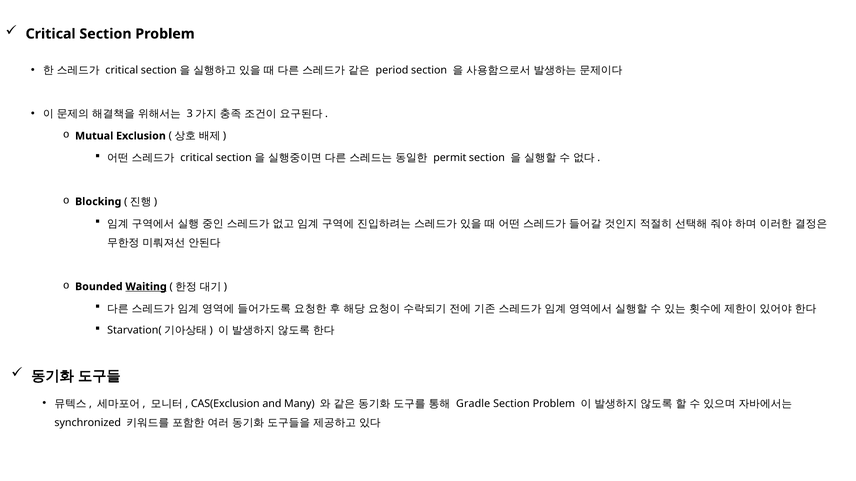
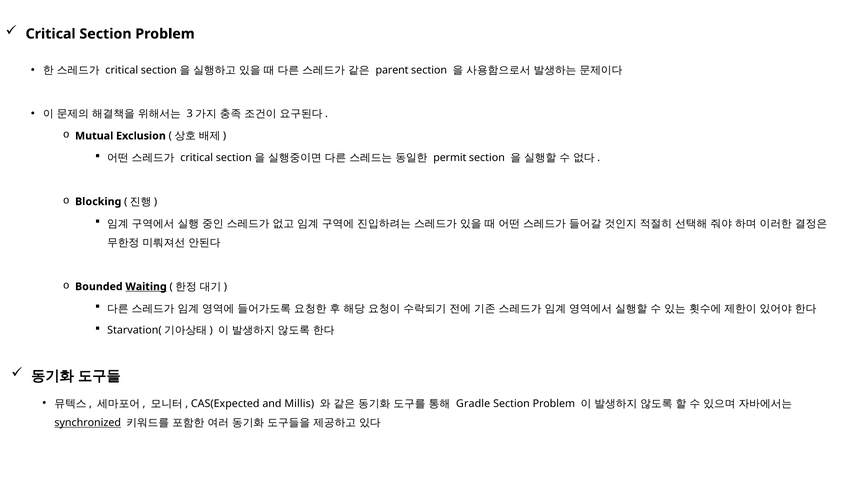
period: period -> parent
CAS(Exclusion: CAS(Exclusion -> CAS(Expected
Many: Many -> Millis
synchronized underline: none -> present
